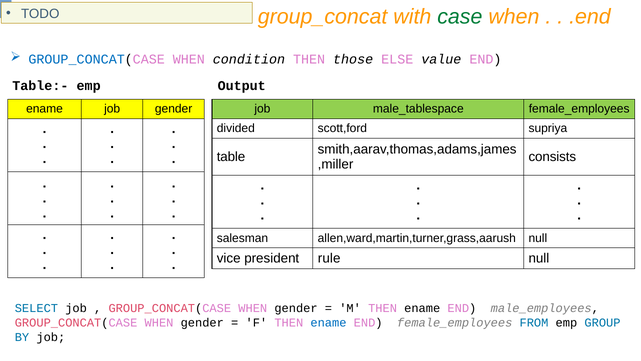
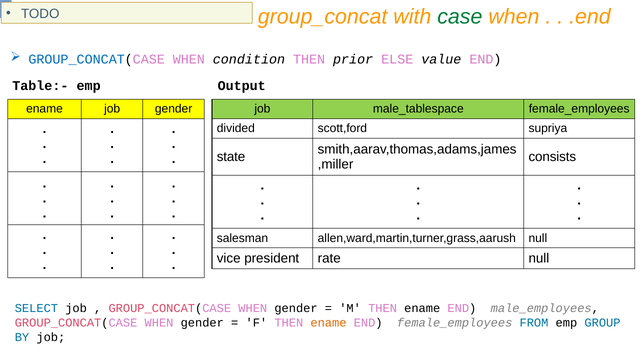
those: those -> prior
table: table -> state
rule: rule -> rate
ename at (328, 322) colour: blue -> orange
